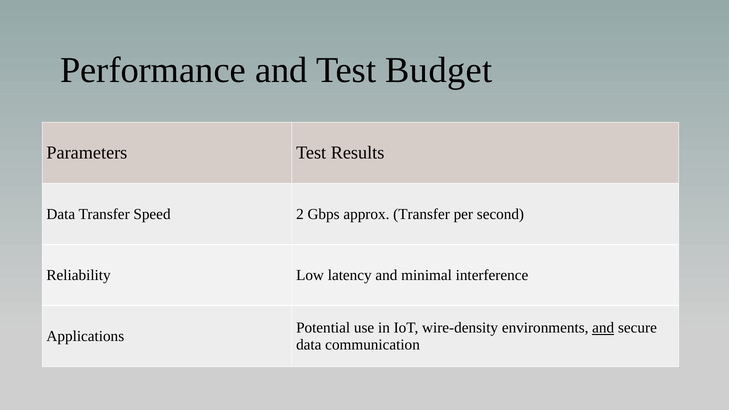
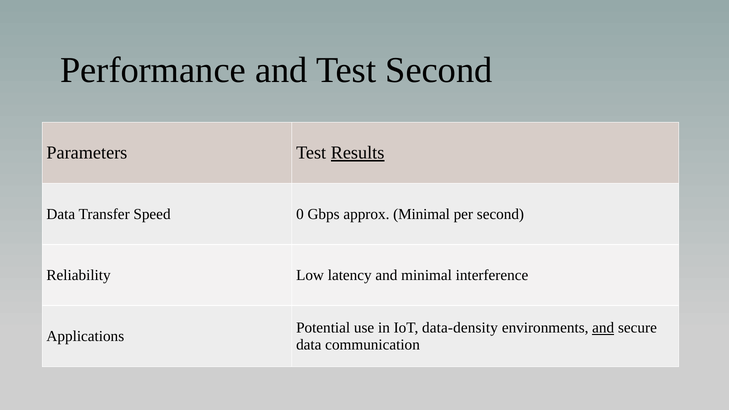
Test Budget: Budget -> Second
Results underline: none -> present
2: 2 -> 0
approx Transfer: Transfer -> Minimal
wire-density: wire-density -> data-density
